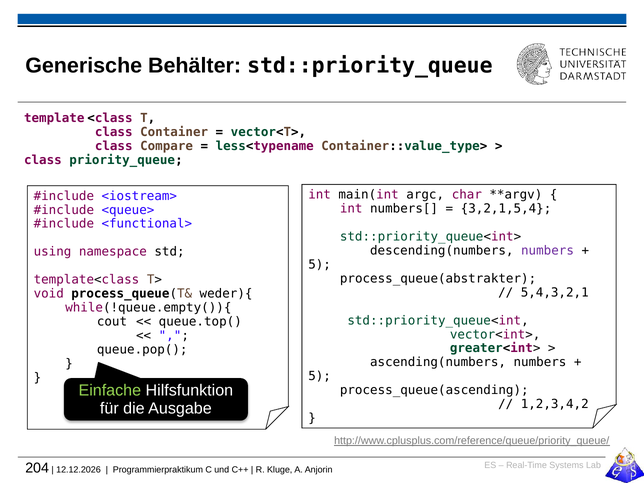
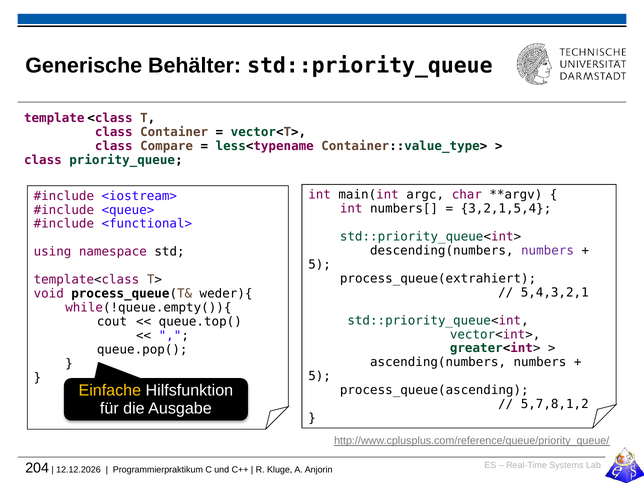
process_queue(abstrakter: process_queue(abstrakter -> process_queue(extrahiert
Einfache colour: light green -> yellow
1,2,3,4,2: 1,2,3,4,2 -> 5,7,8,1,2
